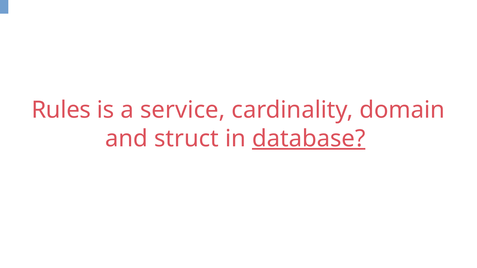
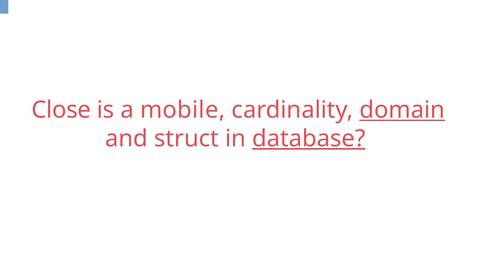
Rules: Rules -> Close
service: service -> mobile
domain underline: none -> present
